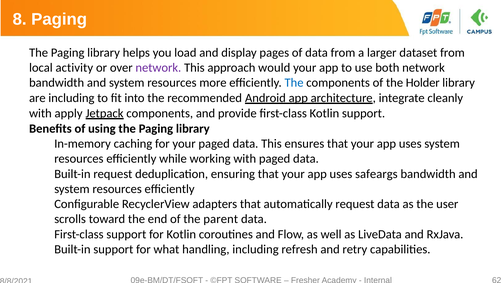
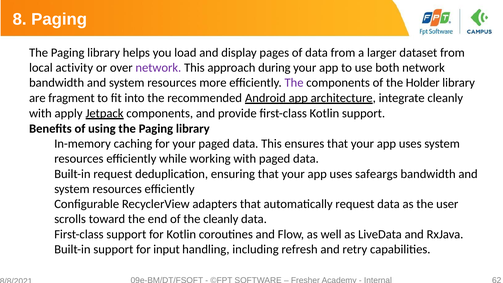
would: would -> during
The at (294, 83) colour: blue -> purple
are including: including -> fragment
the parent: parent -> cleanly
what: what -> input
